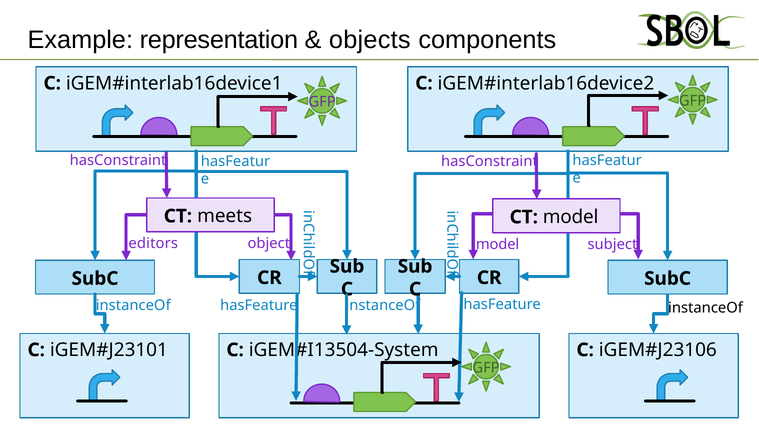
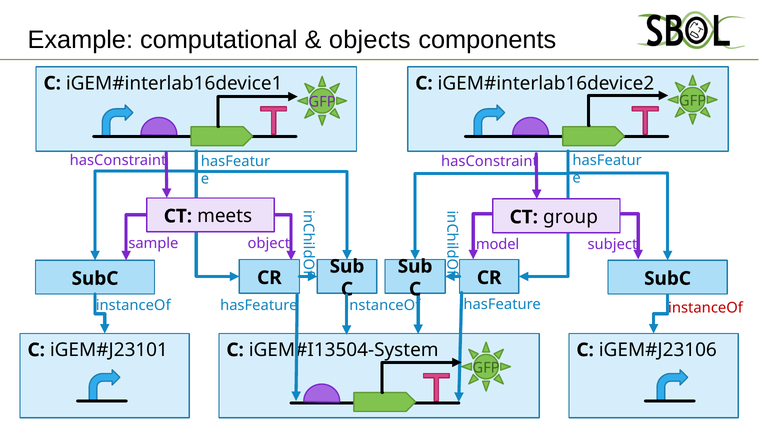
representation: representation -> computational
CT model: model -> group
editors: editors -> sample
instanceOf at (706, 308) colour: black -> red
